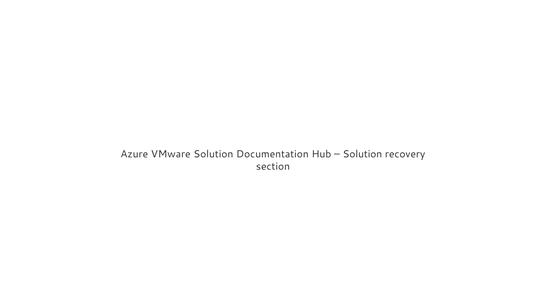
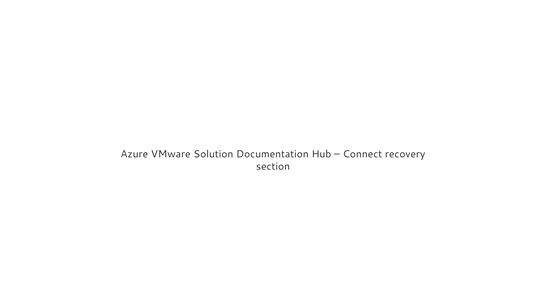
Solution at (362, 154): Solution -> Connect
